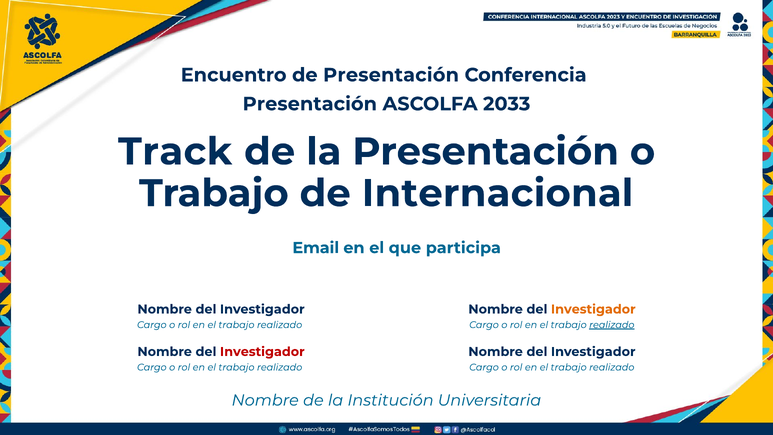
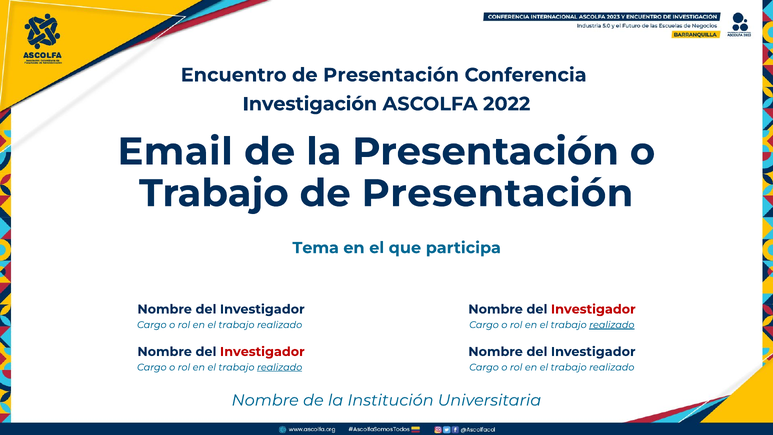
Presentación at (310, 104): Presentación -> Investigación
2033: 2033 -> 2022
Track: Track -> Email
Trabajo de Internacional: Internacional -> Presentación
Email: Email -> Tema
Investigador at (593, 309) colour: orange -> red
realizado at (280, 367) underline: none -> present
